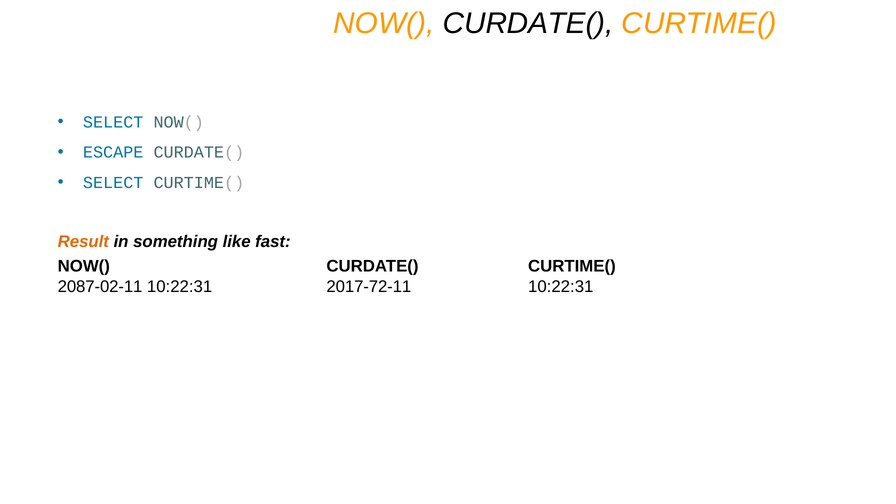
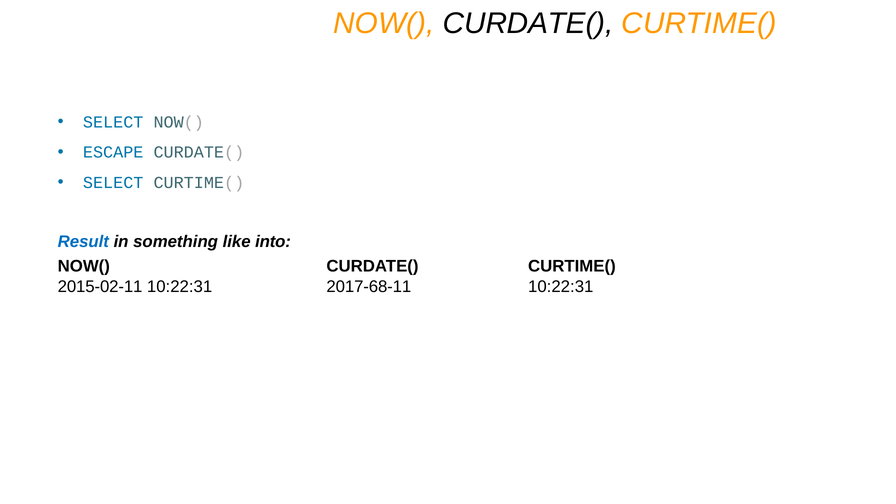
Result colour: orange -> blue
fast: fast -> into
2087-02-11: 2087-02-11 -> 2015-02-11
2017-72-11: 2017-72-11 -> 2017-68-11
